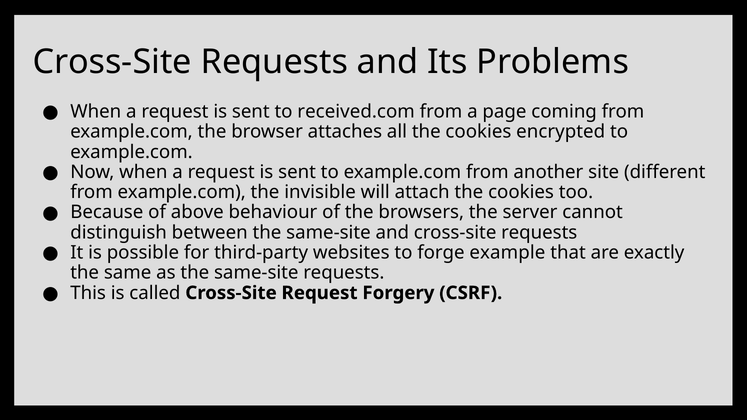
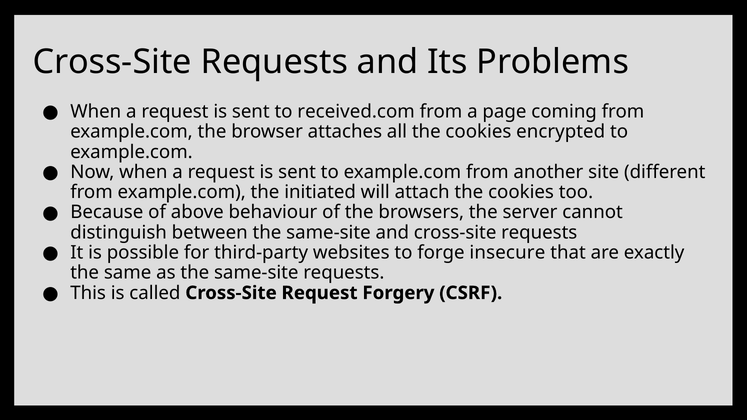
invisible: invisible -> initiated
example: example -> insecure
